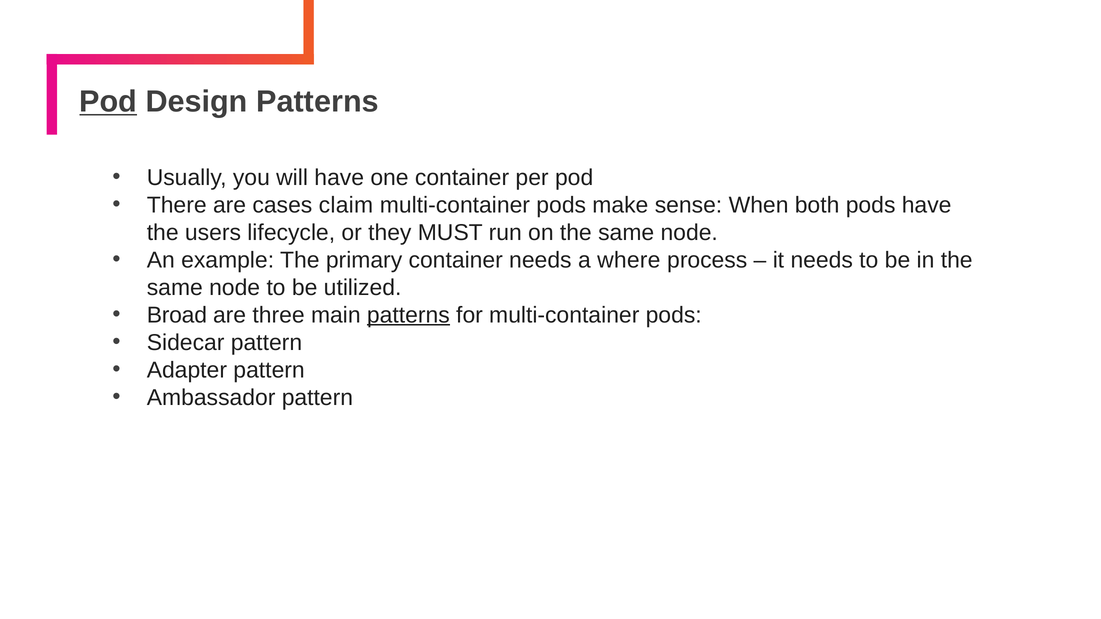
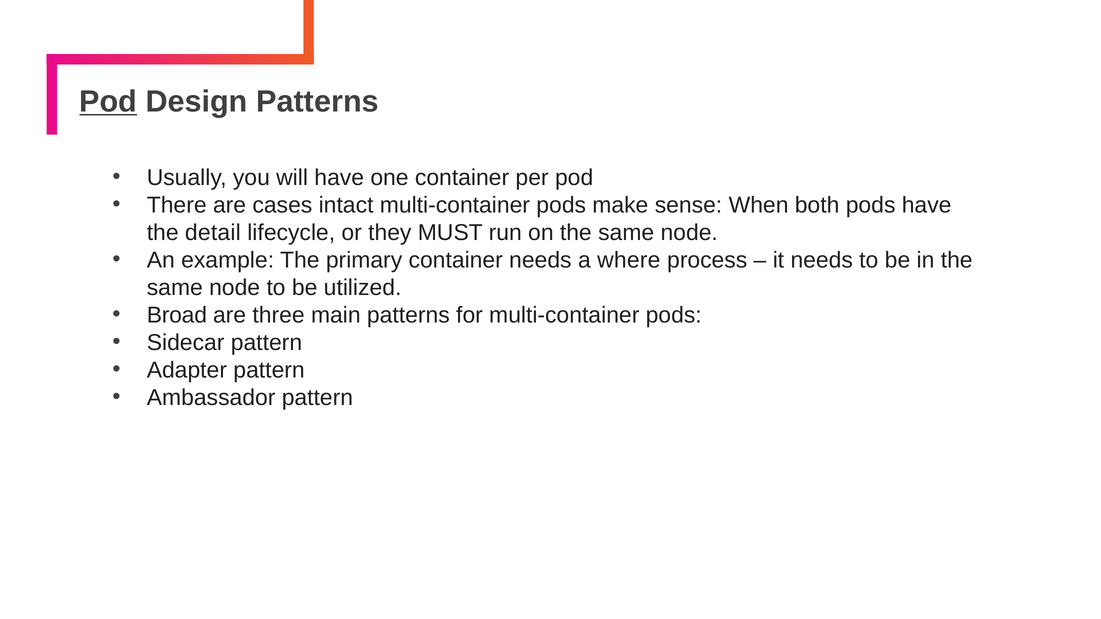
claim: claim -> intact
users: users -> detail
patterns at (408, 315) underline: present -> none
